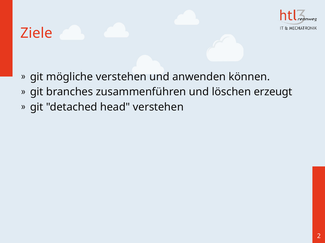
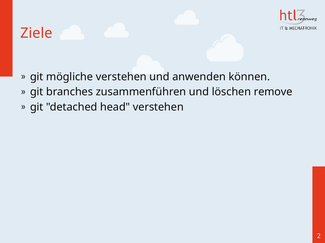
erzeugt: erzeugt -> remove
